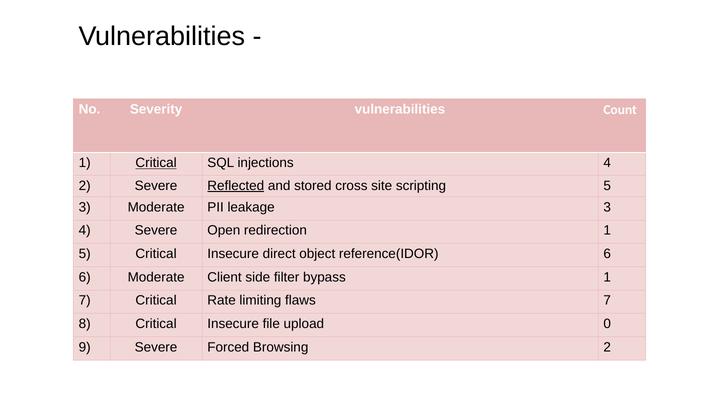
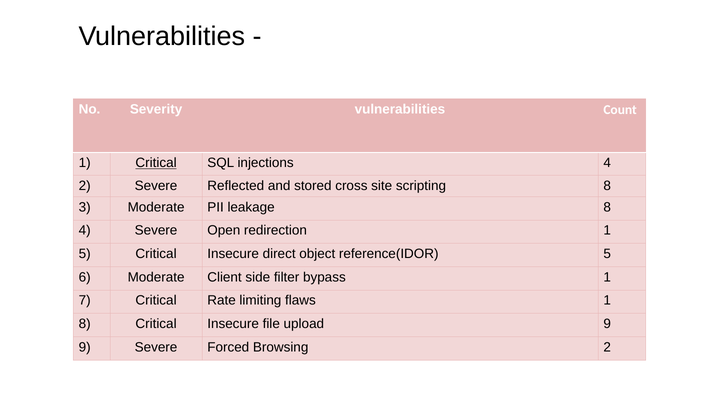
Reflected underline: present -> none
scripting 5: 5 -> 8
leakage 3: 3 -> 8
reference(IDOR 6: 6 -> 5
flaws 7: 7 -> 1
upload 0: 0 -> 9
